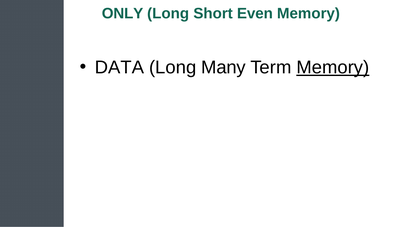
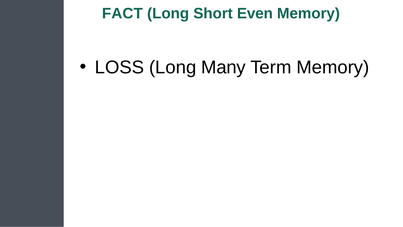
ONLY: ONLY -> FACT
DATA: DATA -> LOSS
Memory at (333, 67) underline: present -> none
